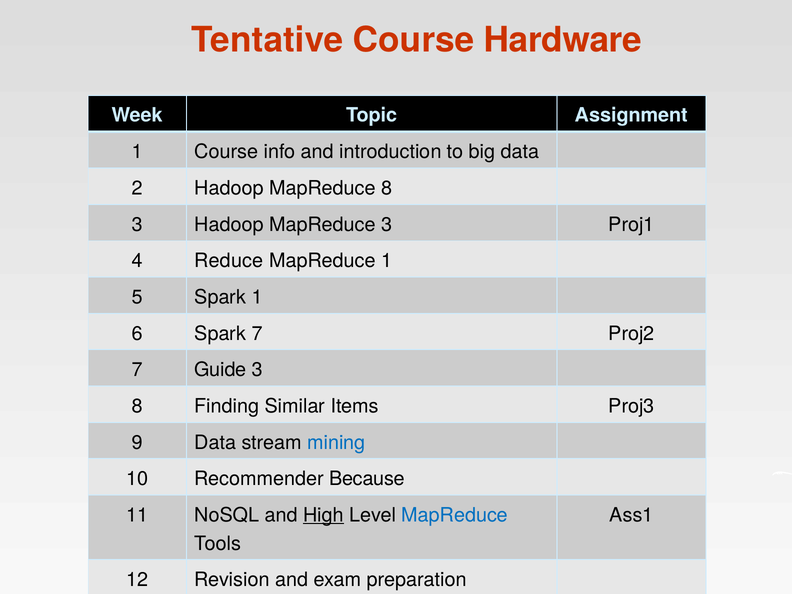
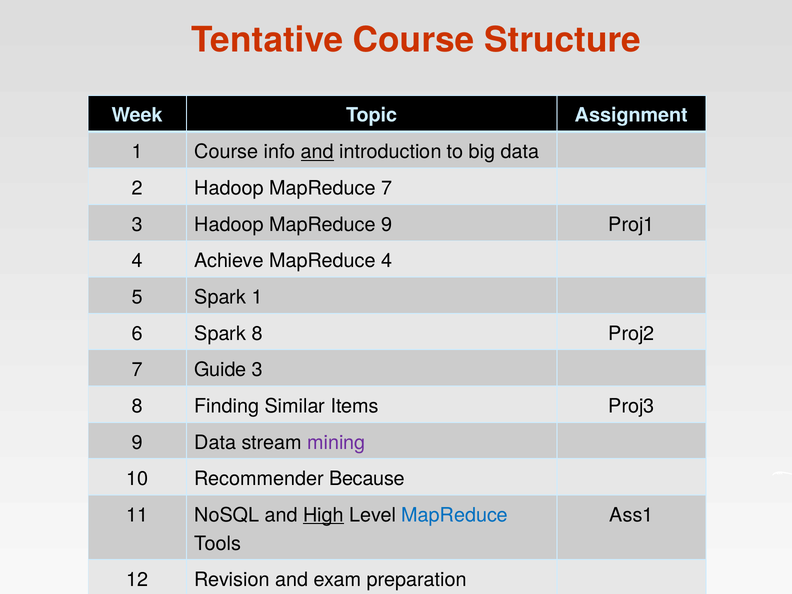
Hardware: Hardware -> Structure
and at (317, 152) underline: none -> present
MapReduce 8: 8 -> 7
MapReduce 3: 3 -> 9
Reduce: Reduce -> Achieve
MapReduce 1: 1 -> 4
Spark 7: 7 -> 8
mining colour: blue -> purple
